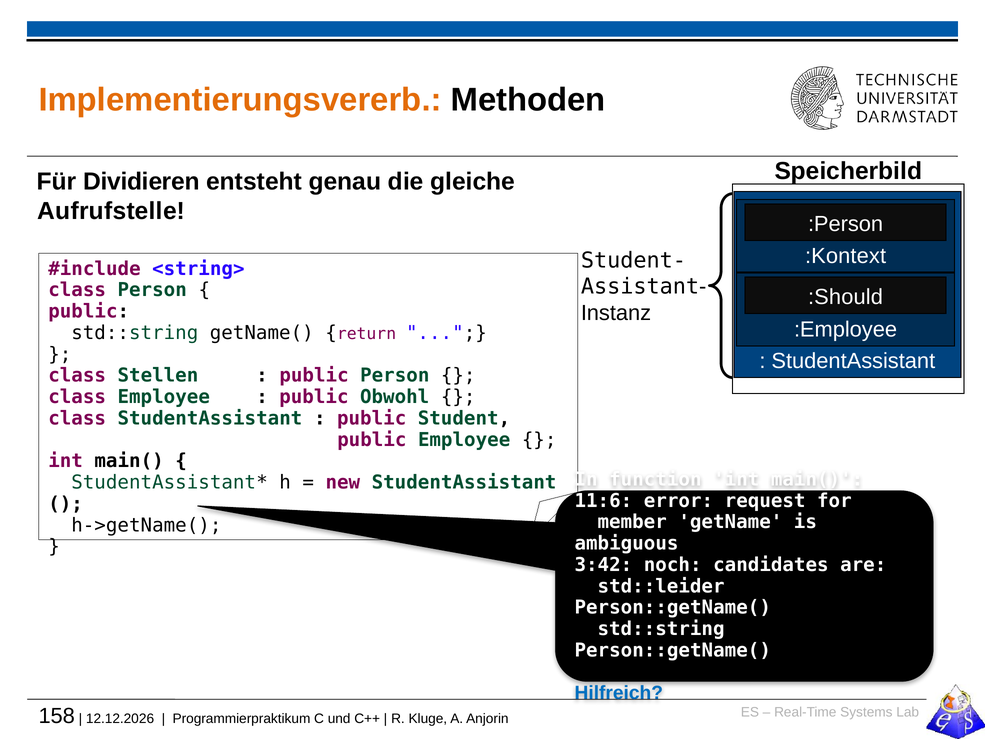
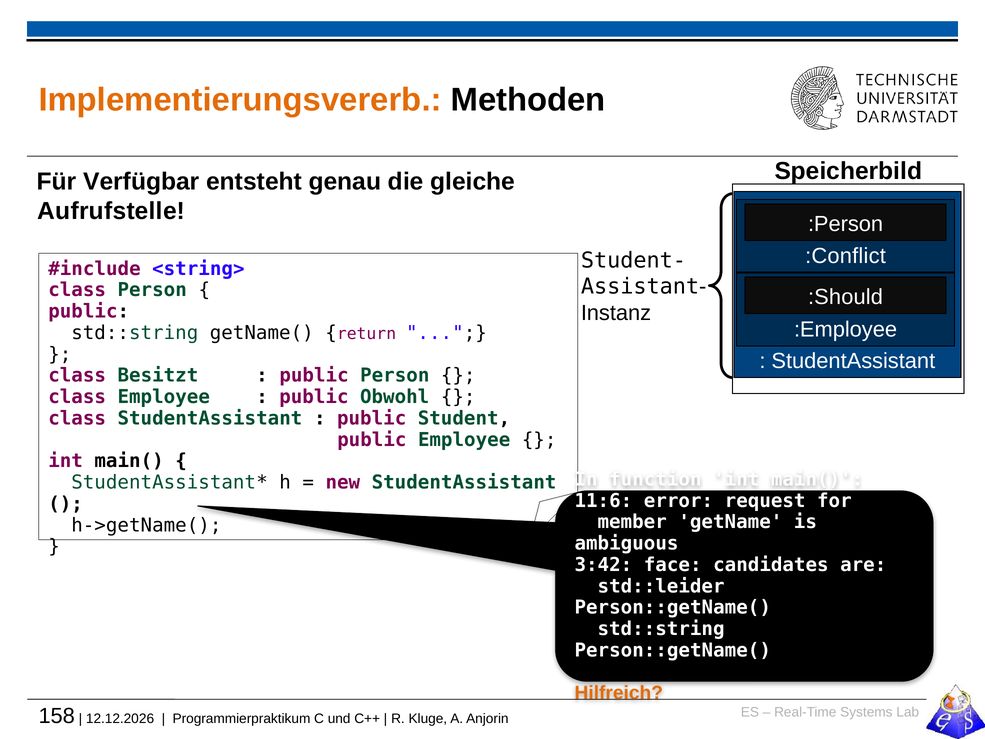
Dividieren: Dividieren -> Verfügbar
:Kontext: :Kontext -> :Conflict
Stellen: Stellen -> Besitzt
noch: noch -> face
Hilfreich colour: blue -> orange
